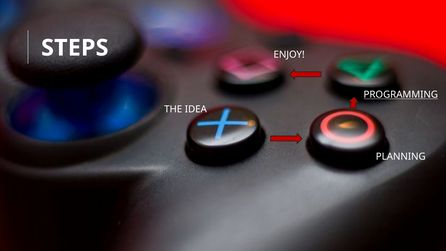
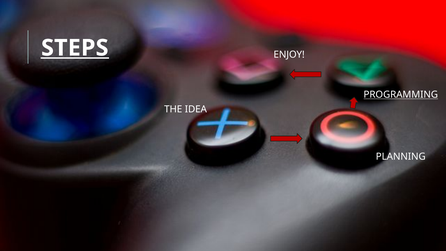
STEPS underline: none -> present
